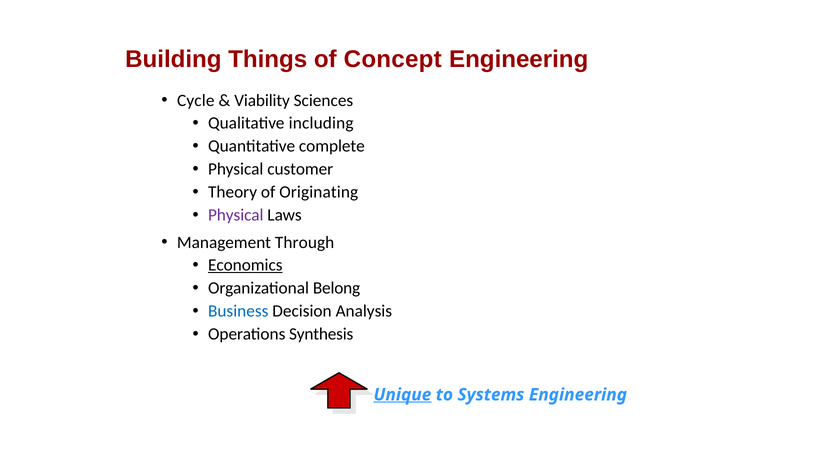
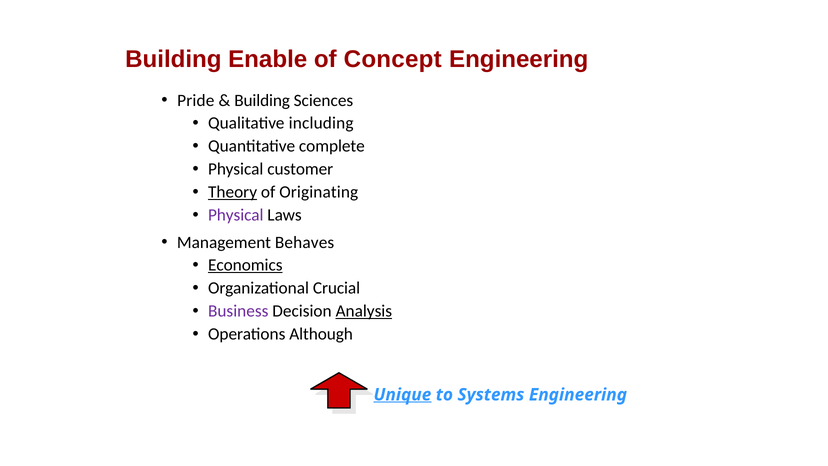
Things: Things -> Enable
Cycle: Cycle -> Pride
Viability at (262, 100): Viability -> Building
Theory underline: none -> present
Through: Through -> Behaves
Belong: Belong -> Crucial
Business colour: blue -> purple
Analysis underline: none -> present
Synthesis: Synthesis -> Although
